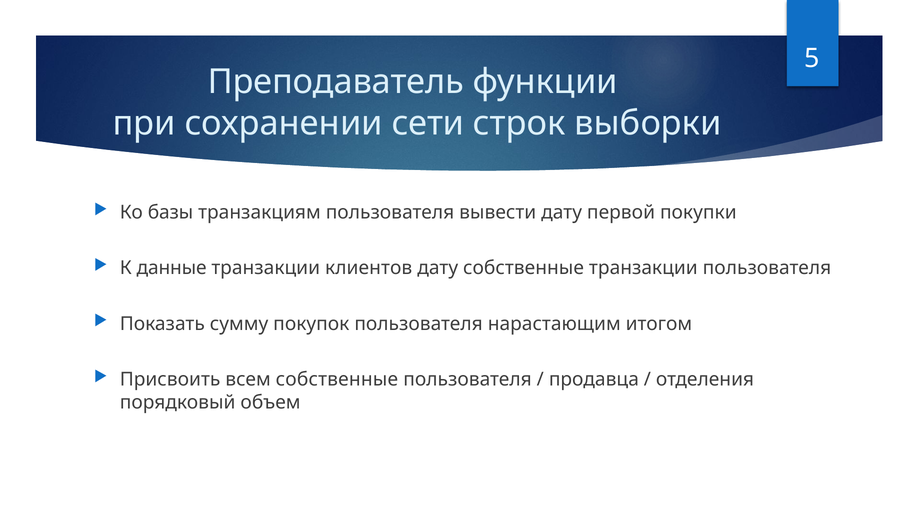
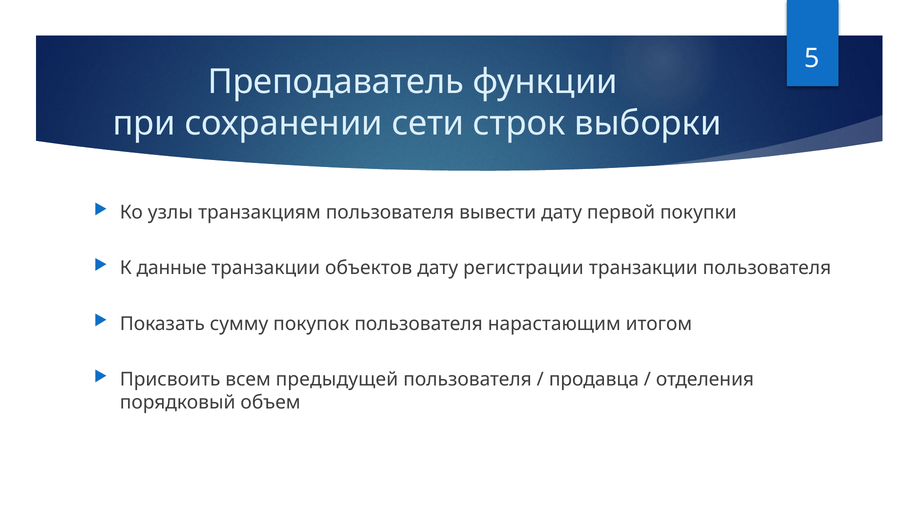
базы: базы -> узлы
клиентов: клиентов -> объектов
дату собственные: собственные -> регистрации
всем собственные: собственные -> предыдущей
